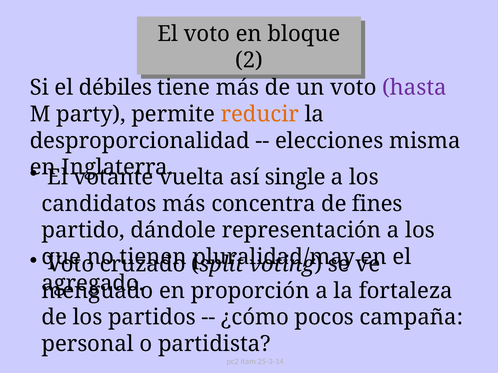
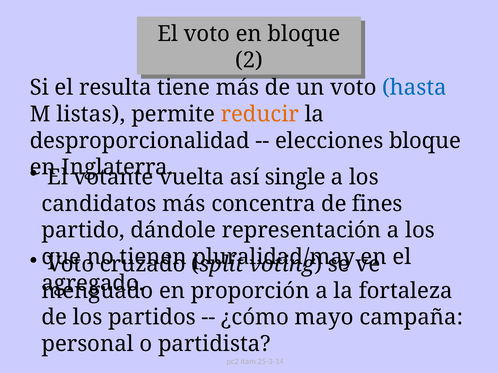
débiles: débiles -> resulta
hasta colour: purple -> blue
party: party -> listas
elecciones misma: misma -> bloque
pocos: pocos -> mayo
